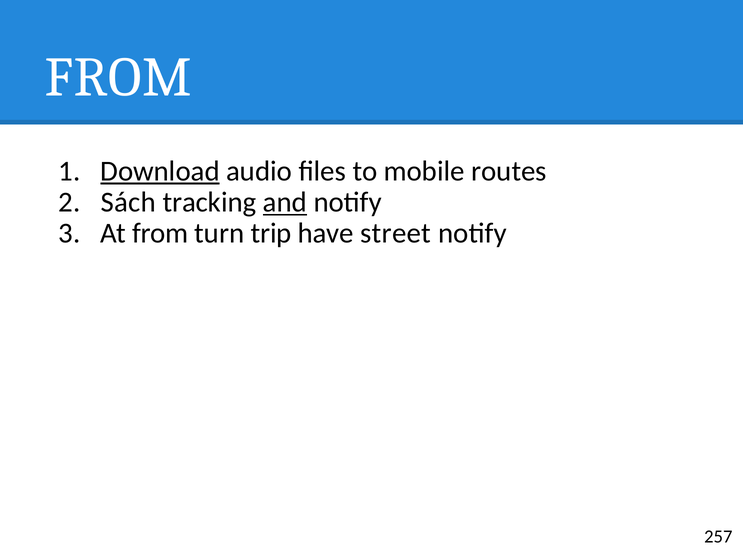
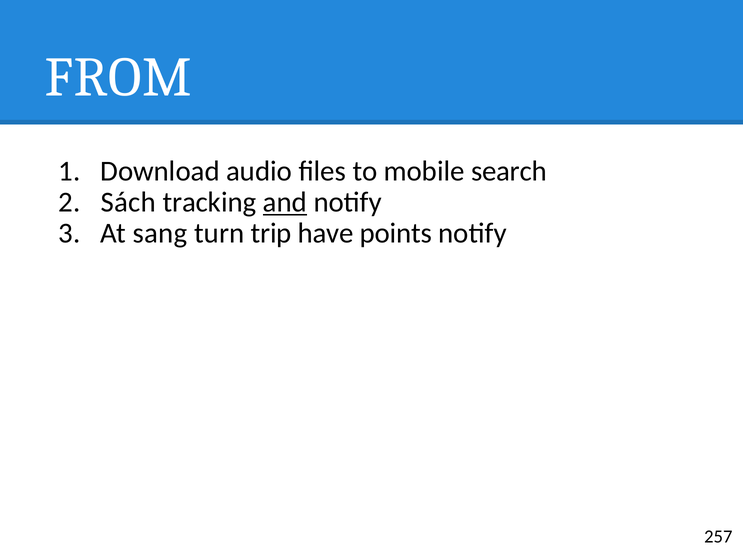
Download underline: present -> none
routes: routes -> search
At from: from -> sang
street: street -> points
